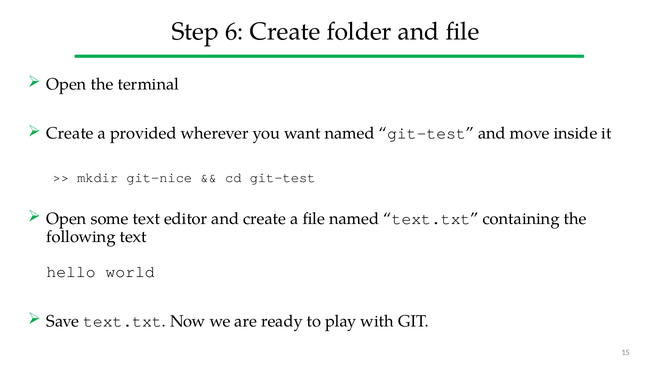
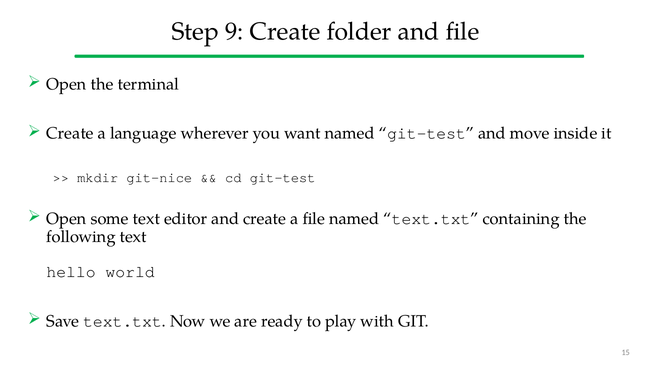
6: 6 -> 9
provided: provided -> language
